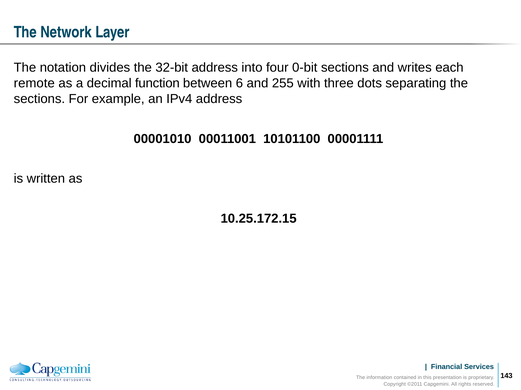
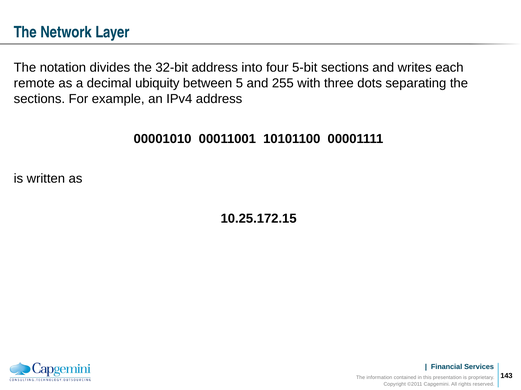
0-bit: 0-bit -> 5-bit
function: function -> ubiquity
6: 6 -> 5
